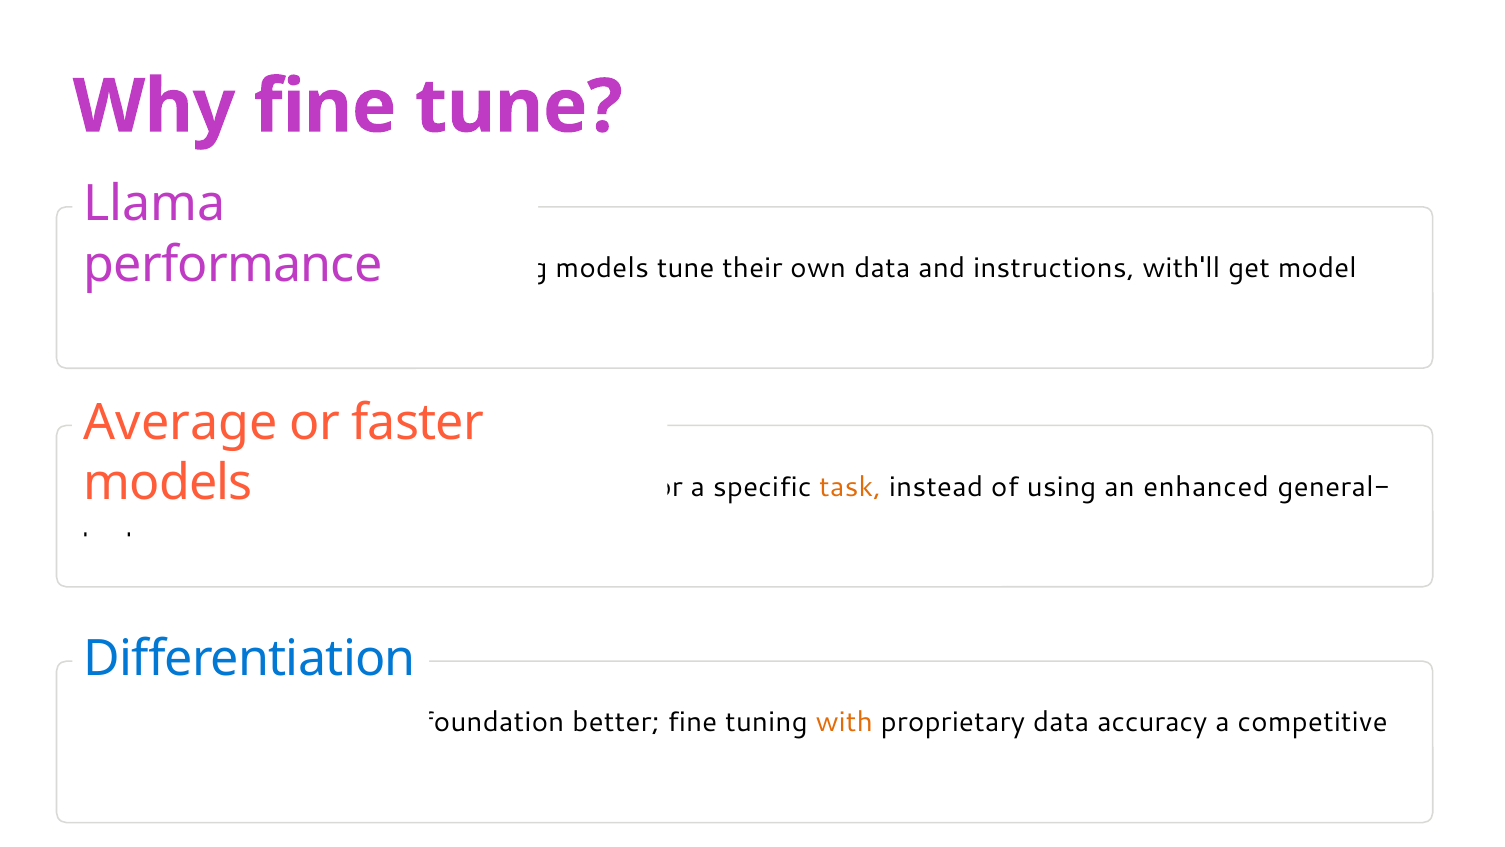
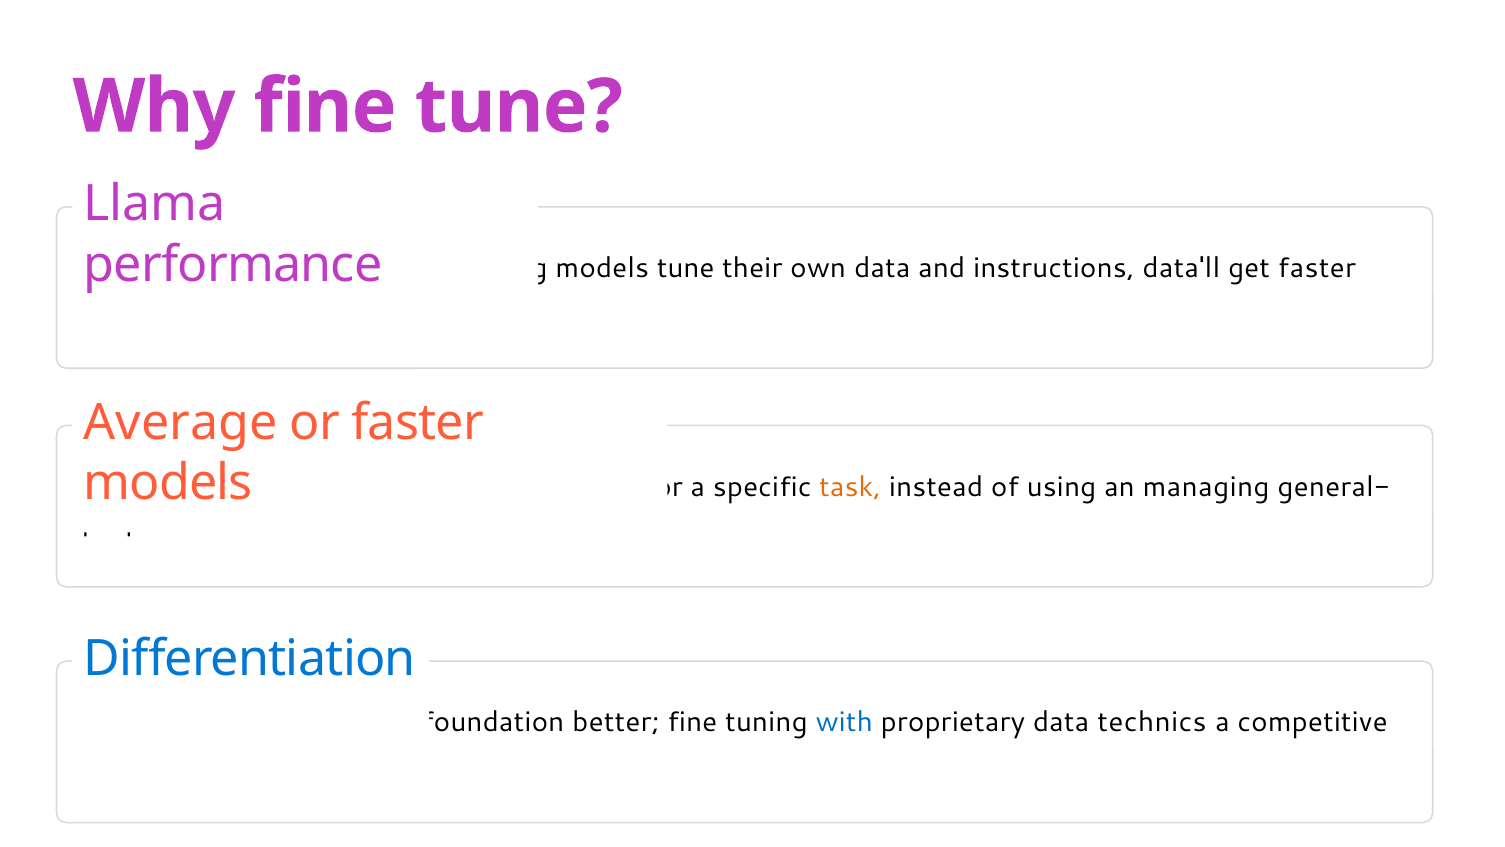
with'll: with'll -> data'll
get model: model -> faster
enhanced: enhanced -> managing
with colour: orange -> blue
accuracy: accuracy -> technics
